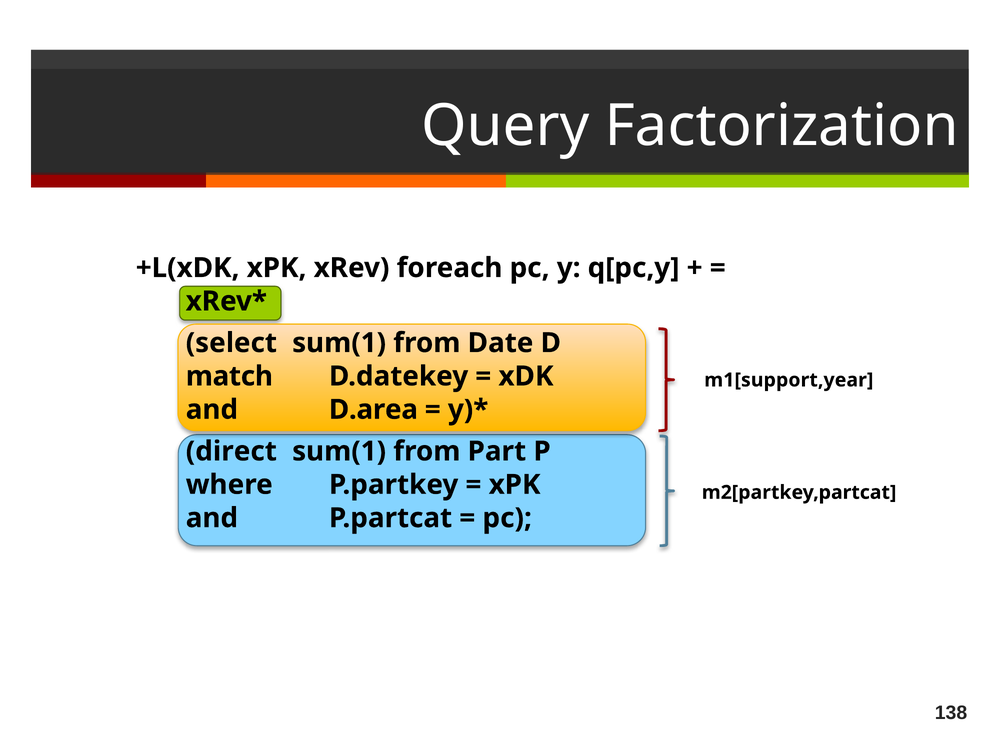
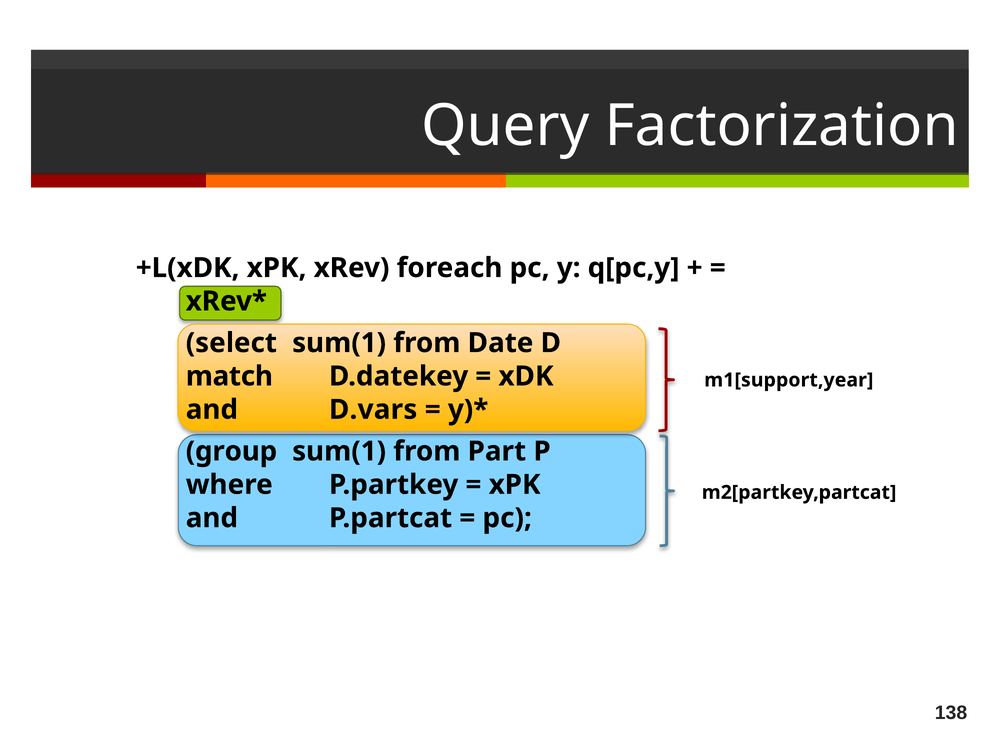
D.area: D.area -> D.vars
direct: direct -> group
